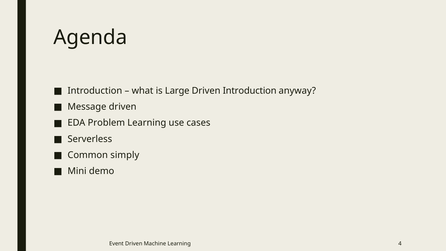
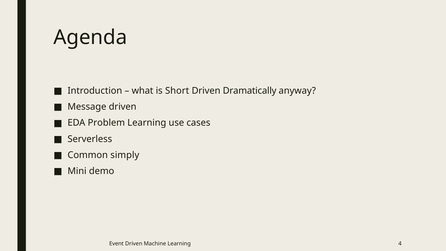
Large: Large -> Short
Driven Introduction: Introduction -> Dramatically
